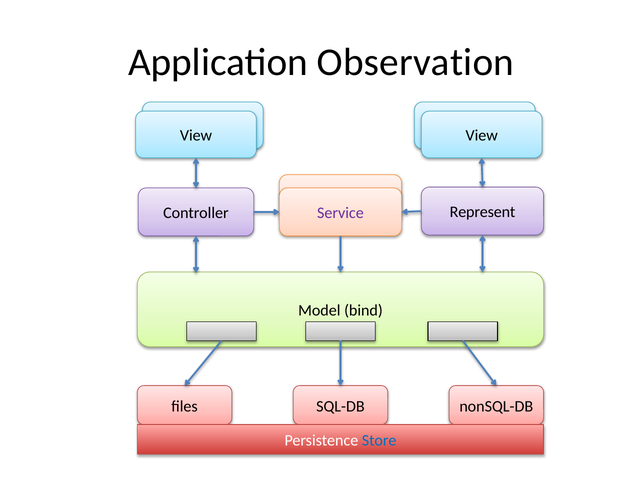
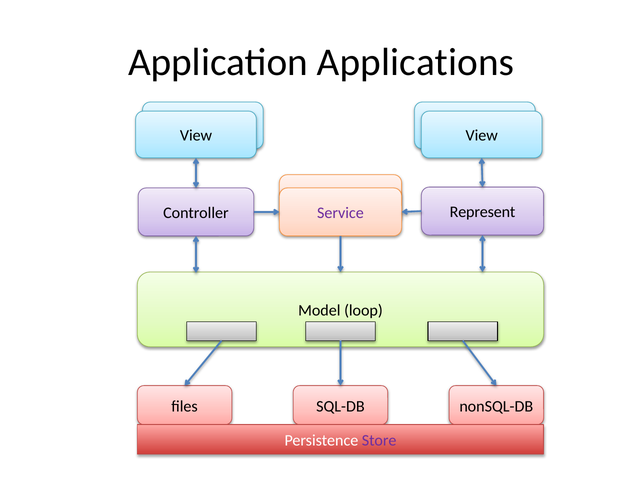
Observation: Observation -> Applications
bind: bind -> loop
Store colour: blue -> purple
